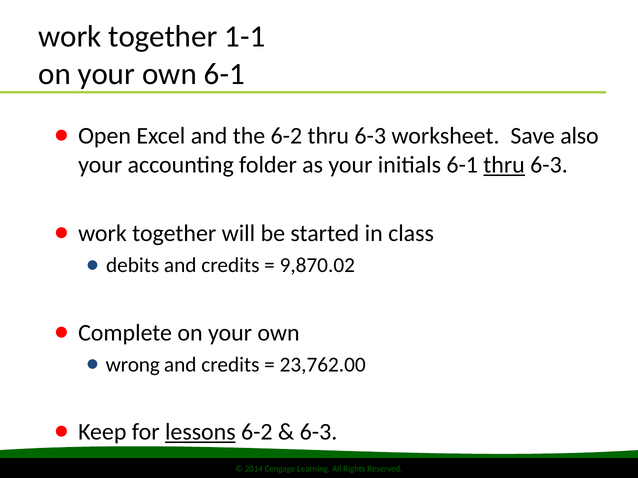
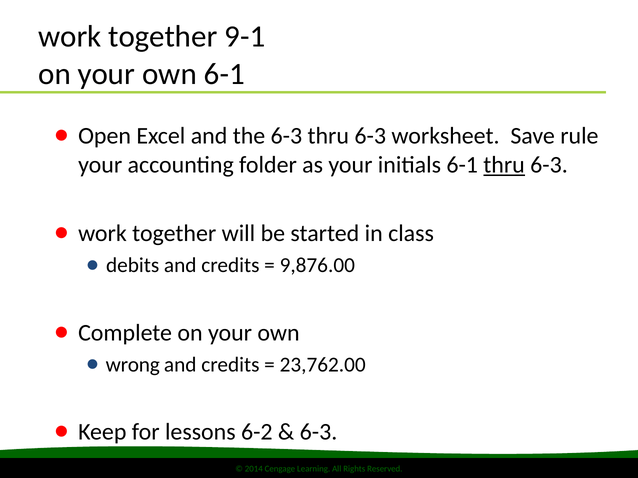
1-1: 1-1 -> 9-1
the 6-2: 6-2 -> 6-3
also: also -> rule
9,870.02: 9,870.02 -> 9,876.00
lessons underline: present -> none
